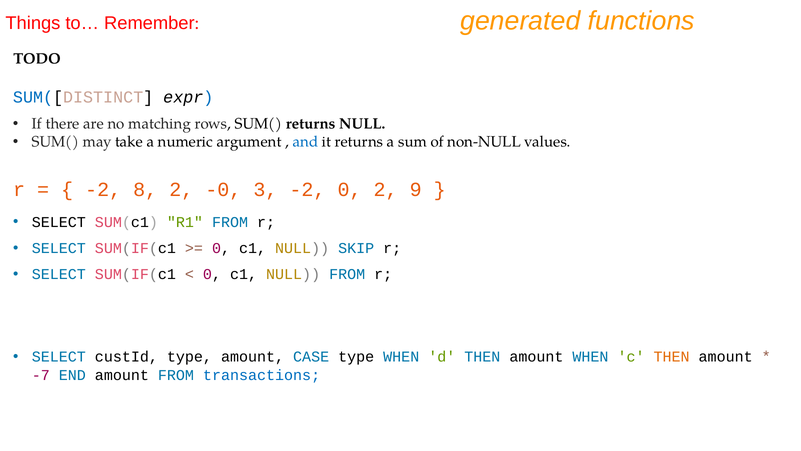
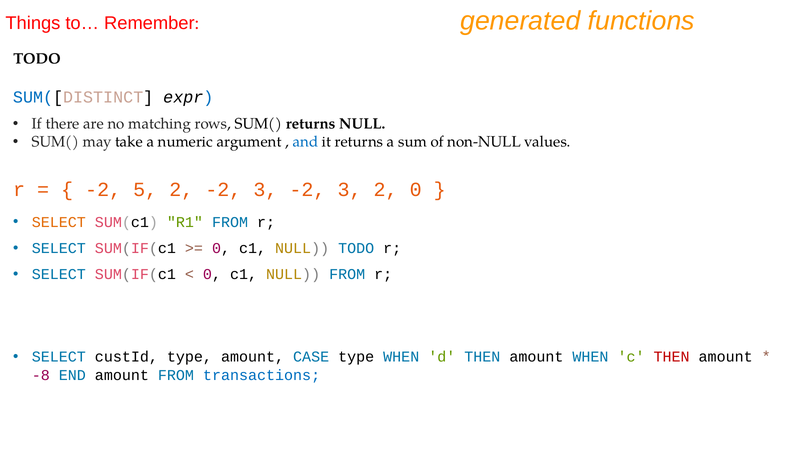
8: 8 -> 5
2 -0: -0 -> -2
3 -2 0: 0 -> 3
2 9: 9 -> 0
SELECT at (59, 222) colour: black -> orange
NULL SKIP: SKIP -> TODO
THEN at (672, 357) colour: orange -> red
-7: -7 -> -8
